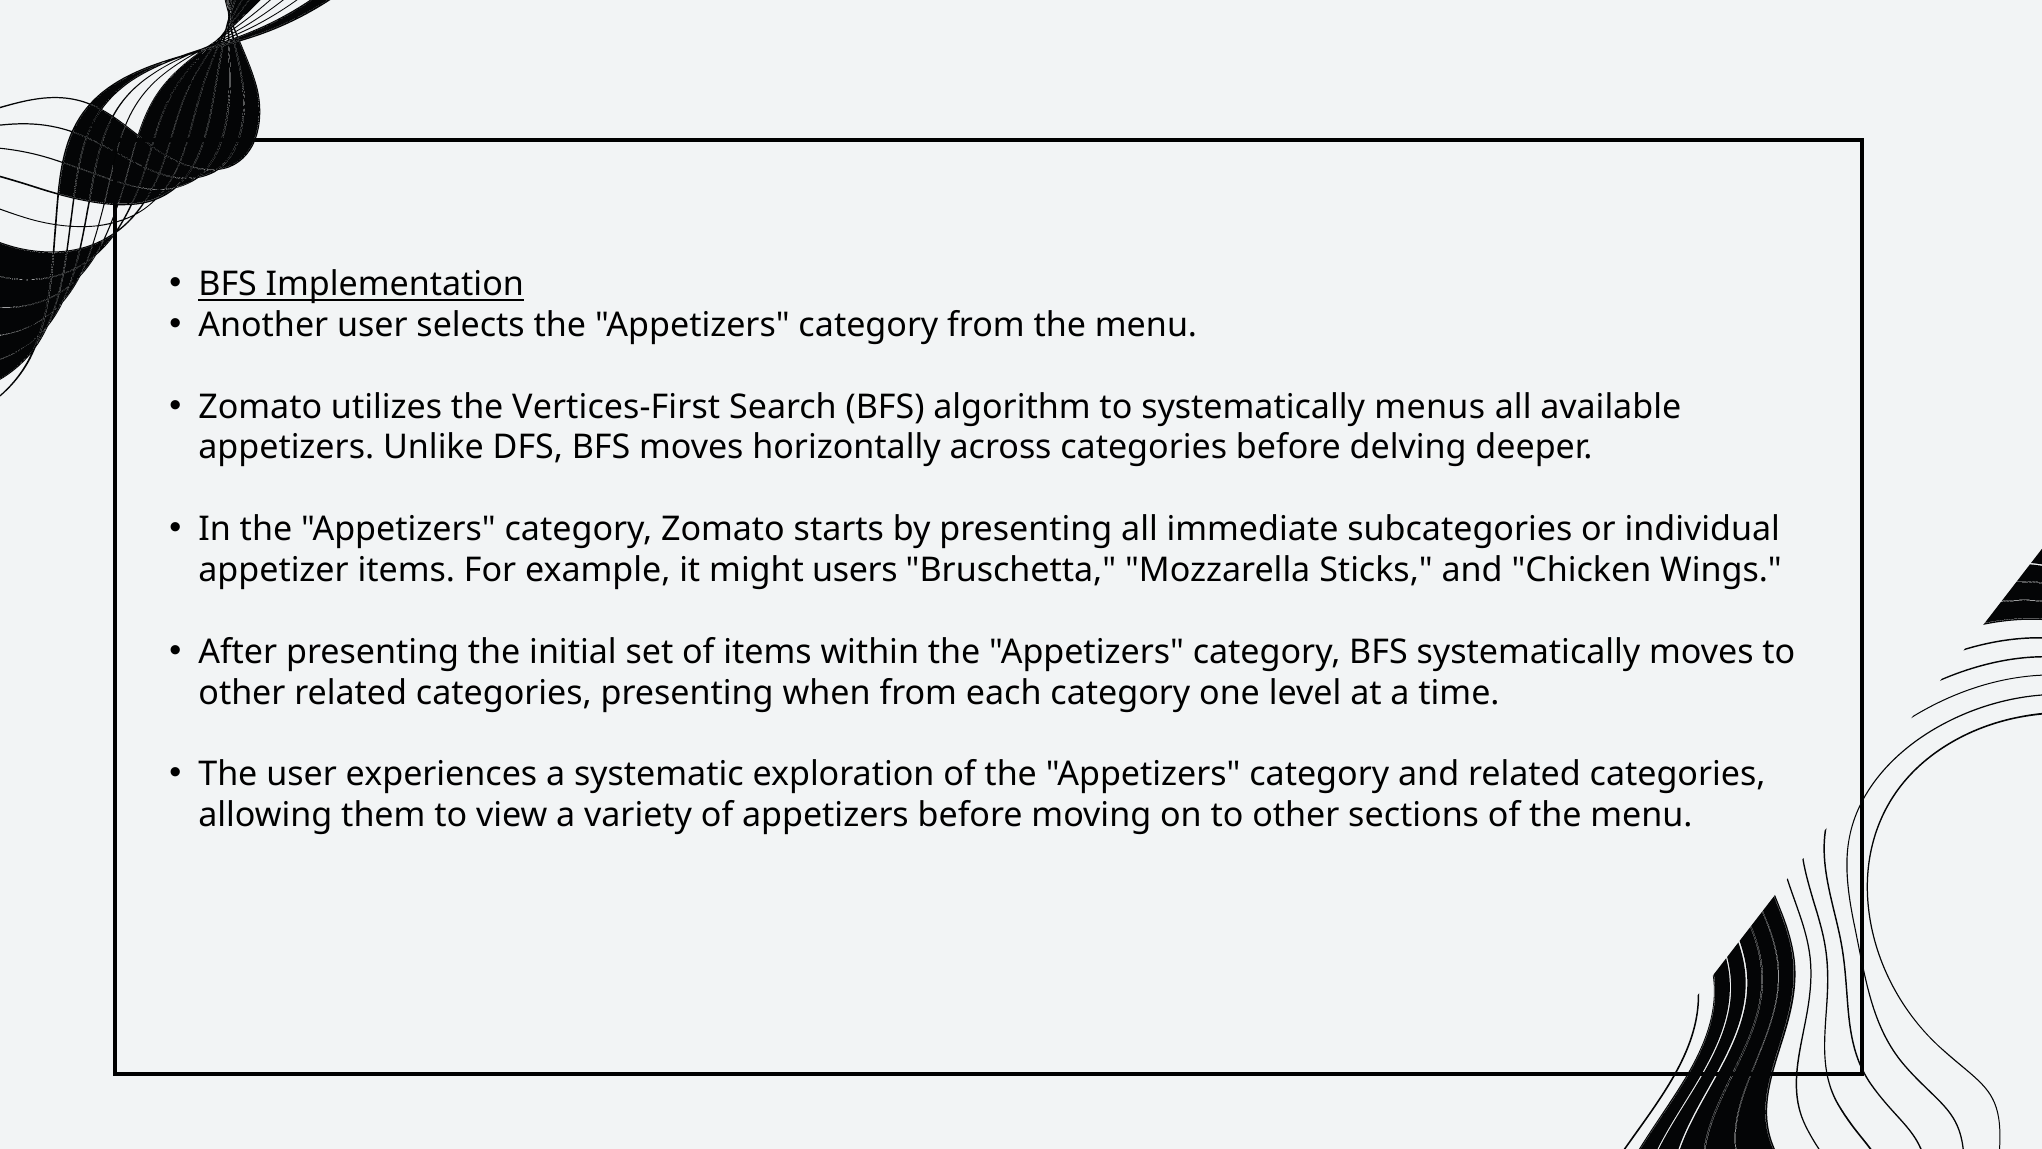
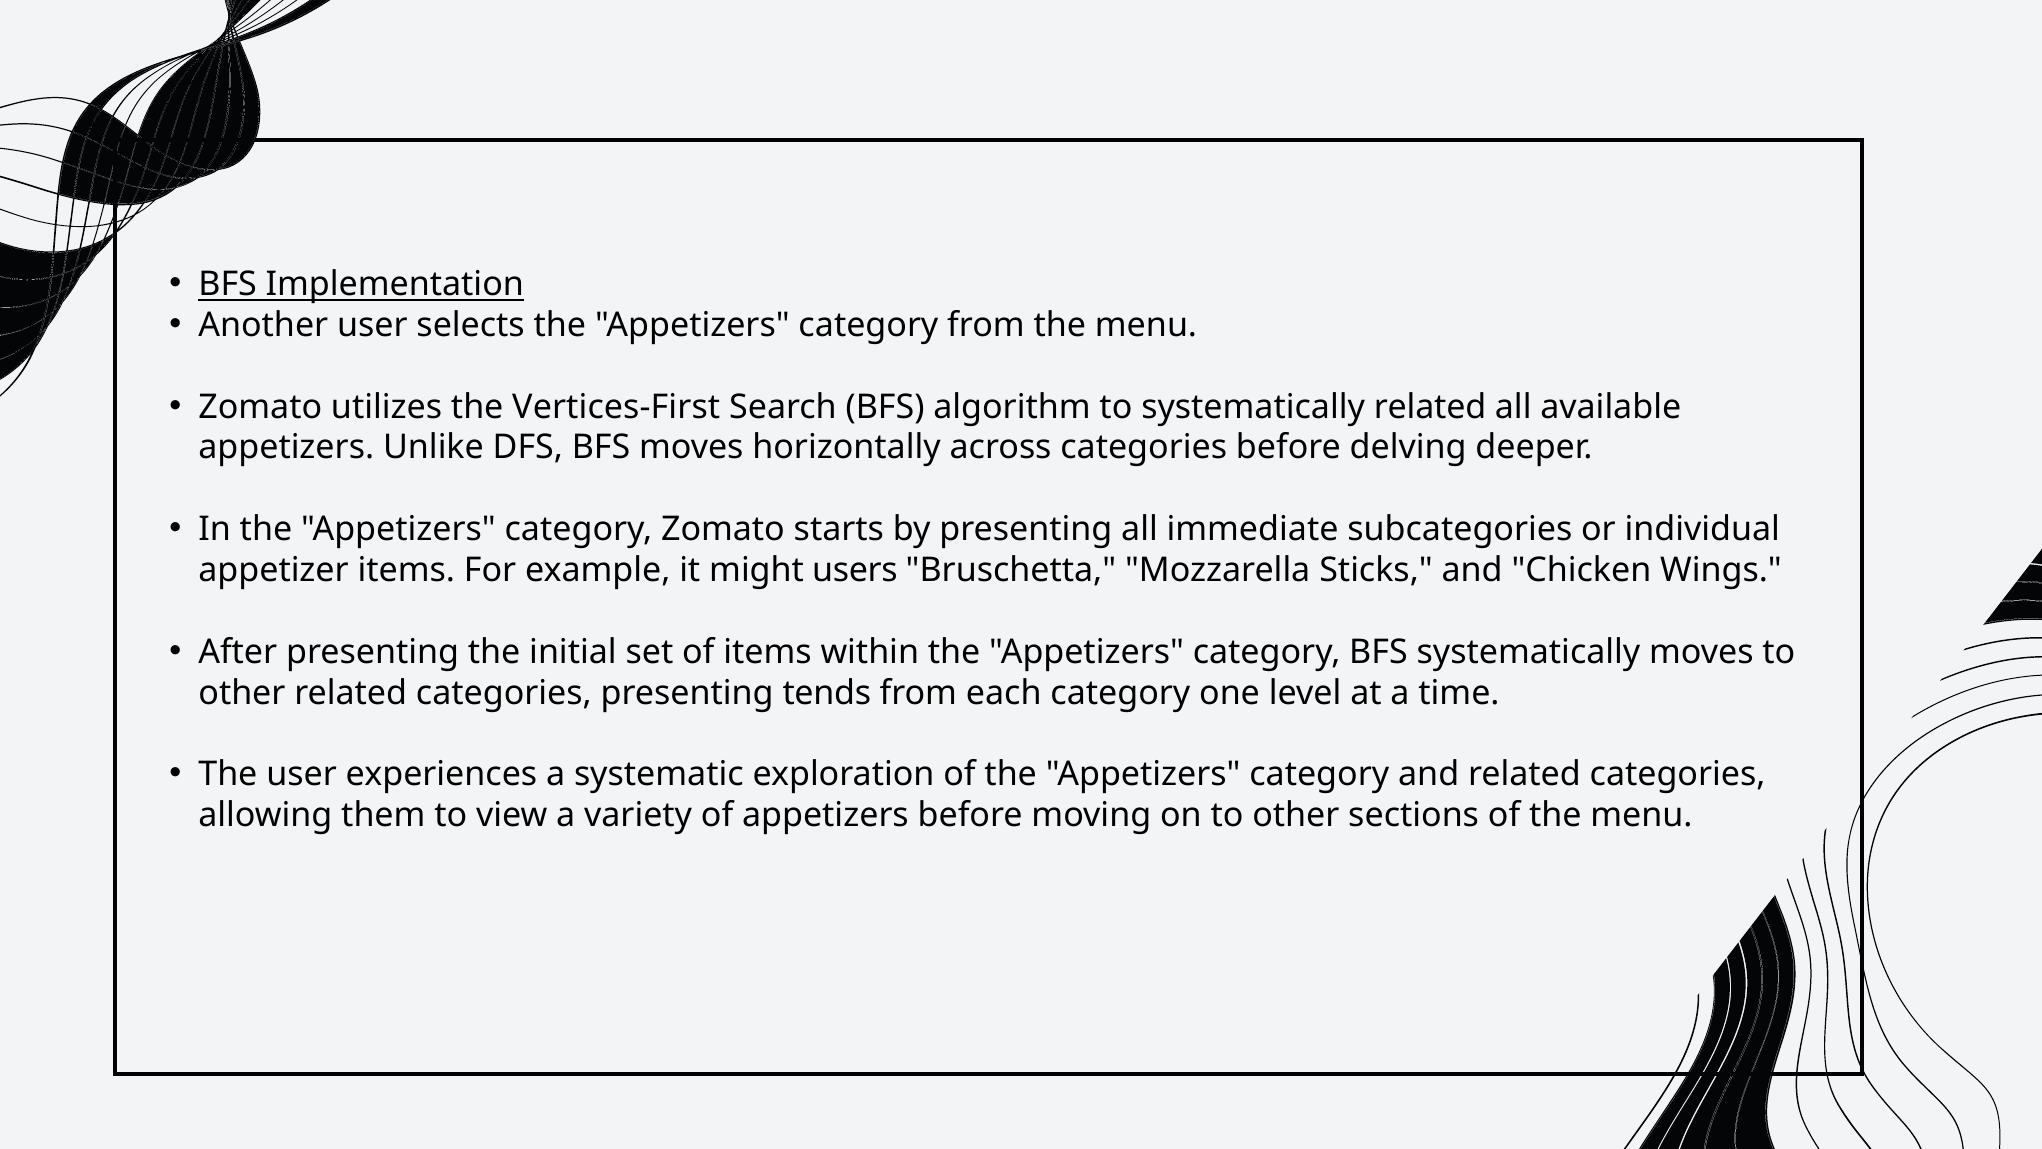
systematically menus: menus -> related
when: when -> tends
